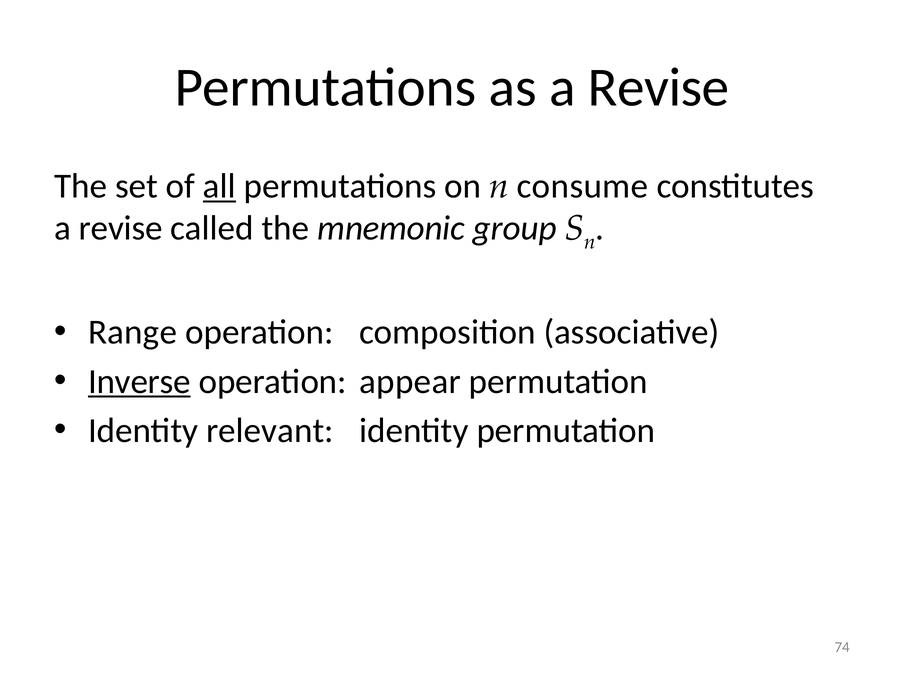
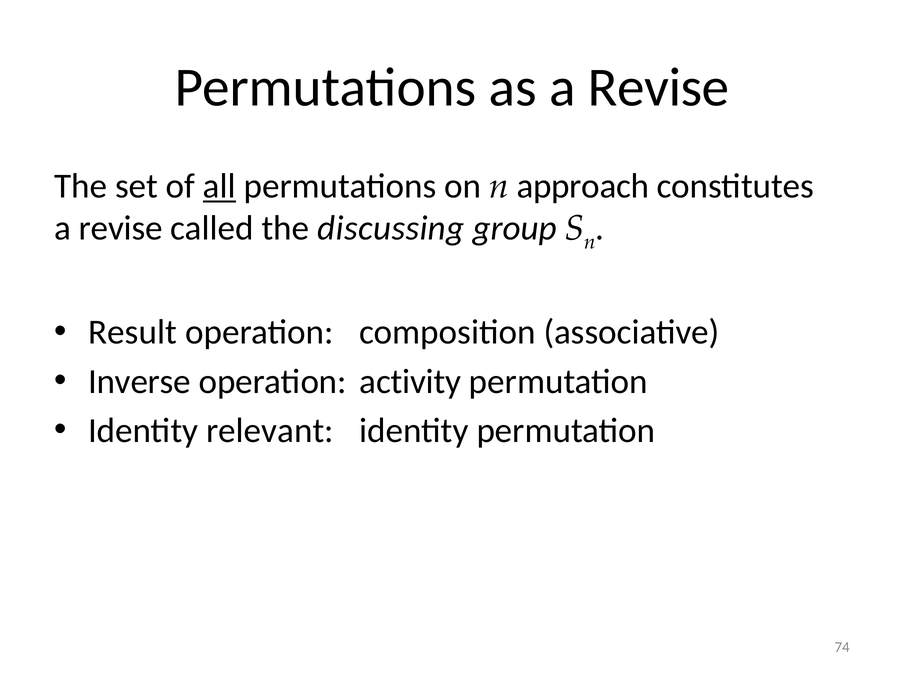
consume: consume -> approach
mnemonic: mnemonic -> discussing
Range: Range -> Result
Inverse underline: present -> none
appear: appear -> activity
